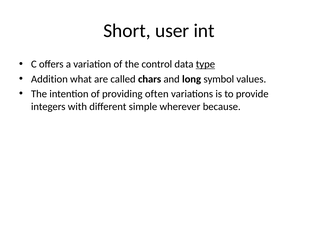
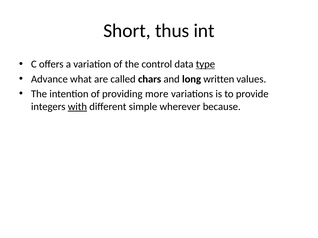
user: user -> thus
Addition: Addition -> Advance
symbol: symbol -> written
often: often -> more
with underline: none -> present
